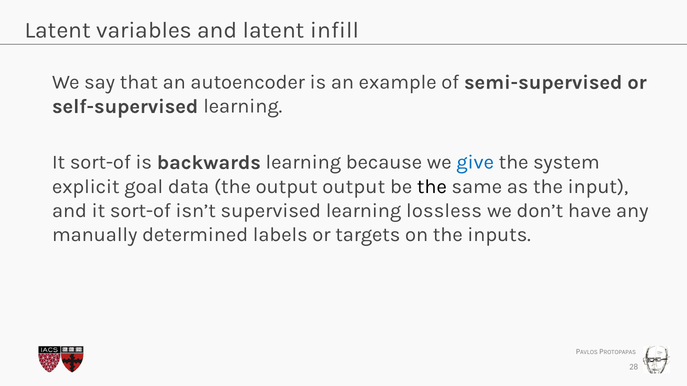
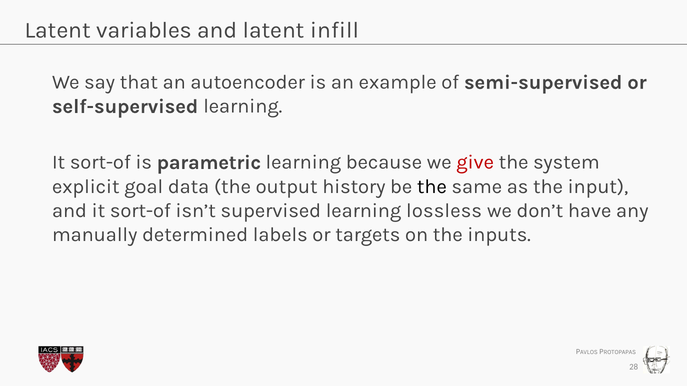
backwards: backwards -> parametric
give colour: blue -> red
output output: output -> history
